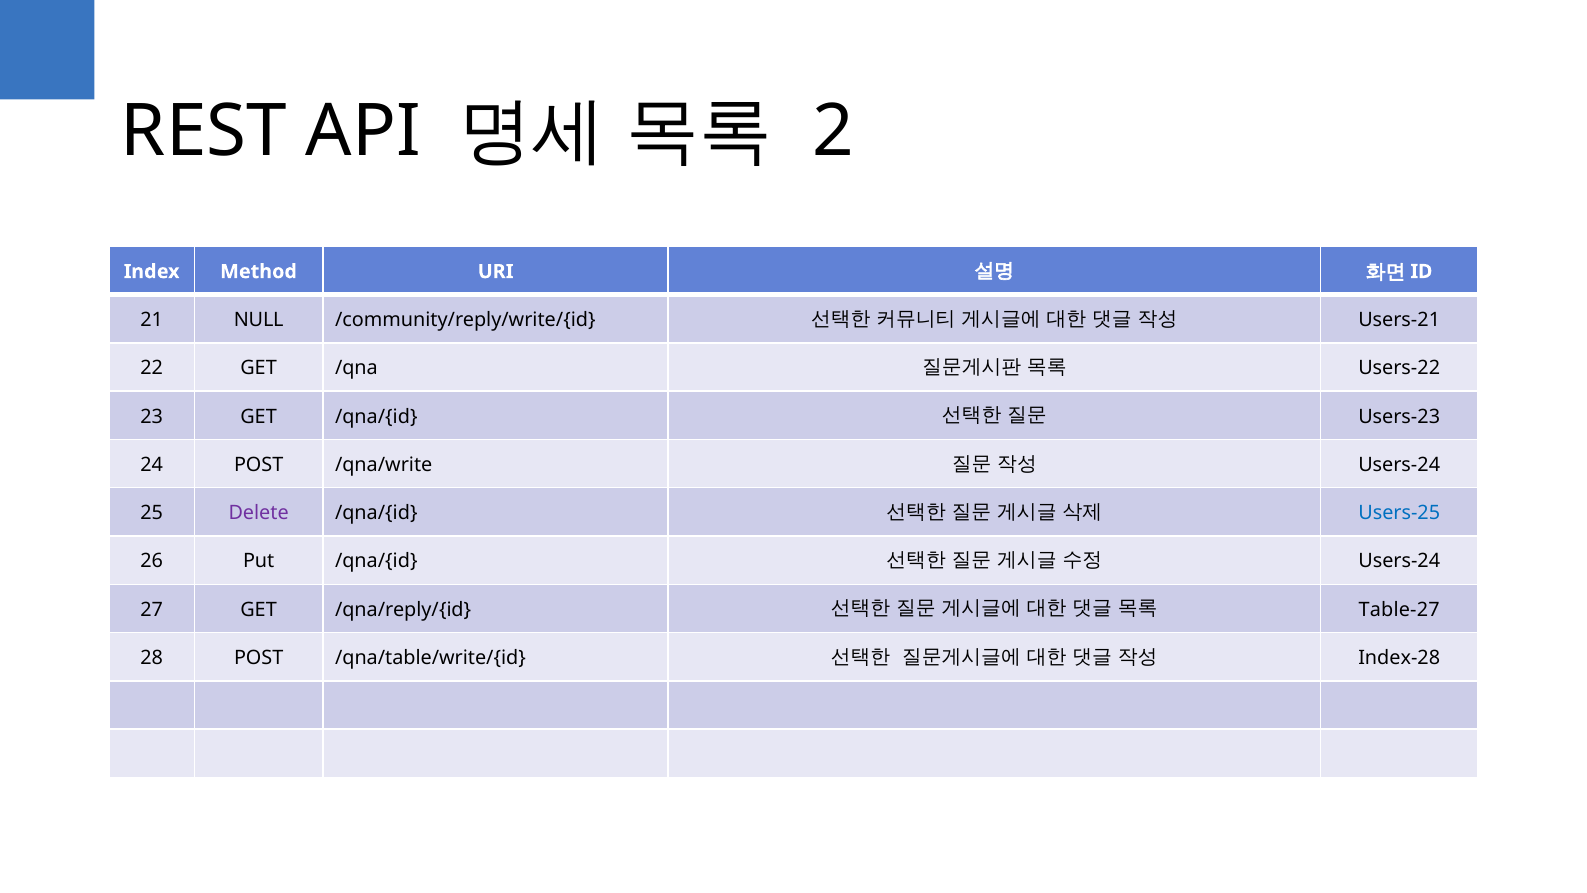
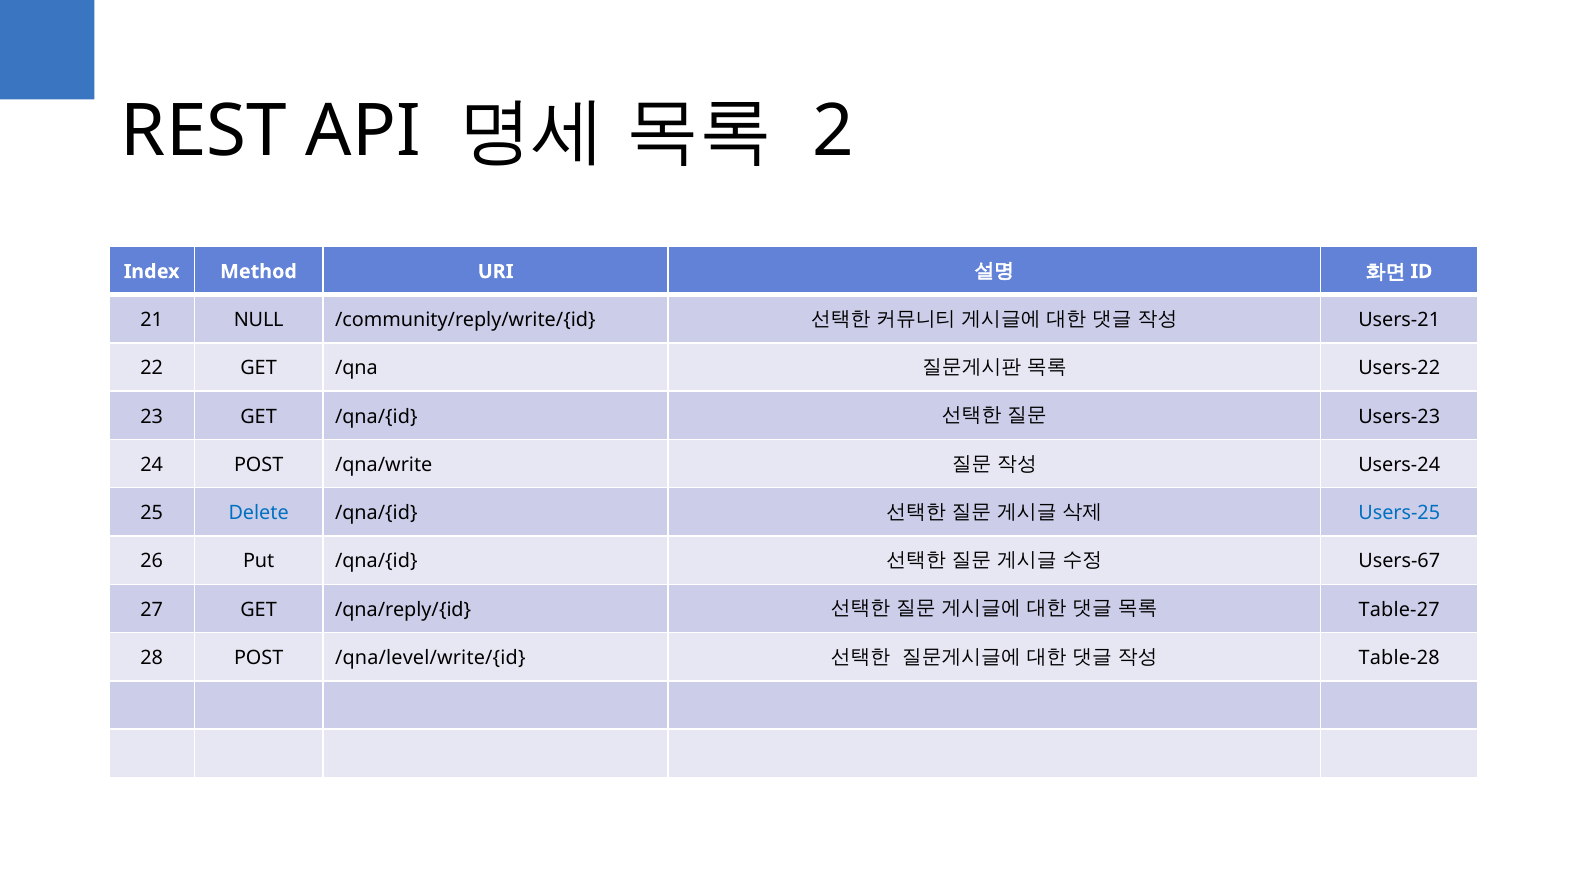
Delete colour: purple -> blue
Users-24 at (1399, 561): Users-24 -> Users-67
/qna/table/write/{id: /qna/table/write/{id -> /qna/level/write/{id
Index-28: Index-28 -> Table-28
